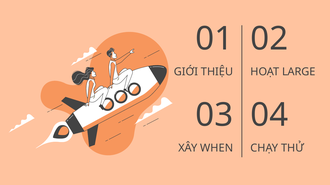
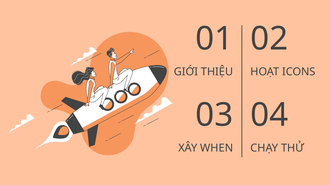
LARGE: LARGE -> ICONS
